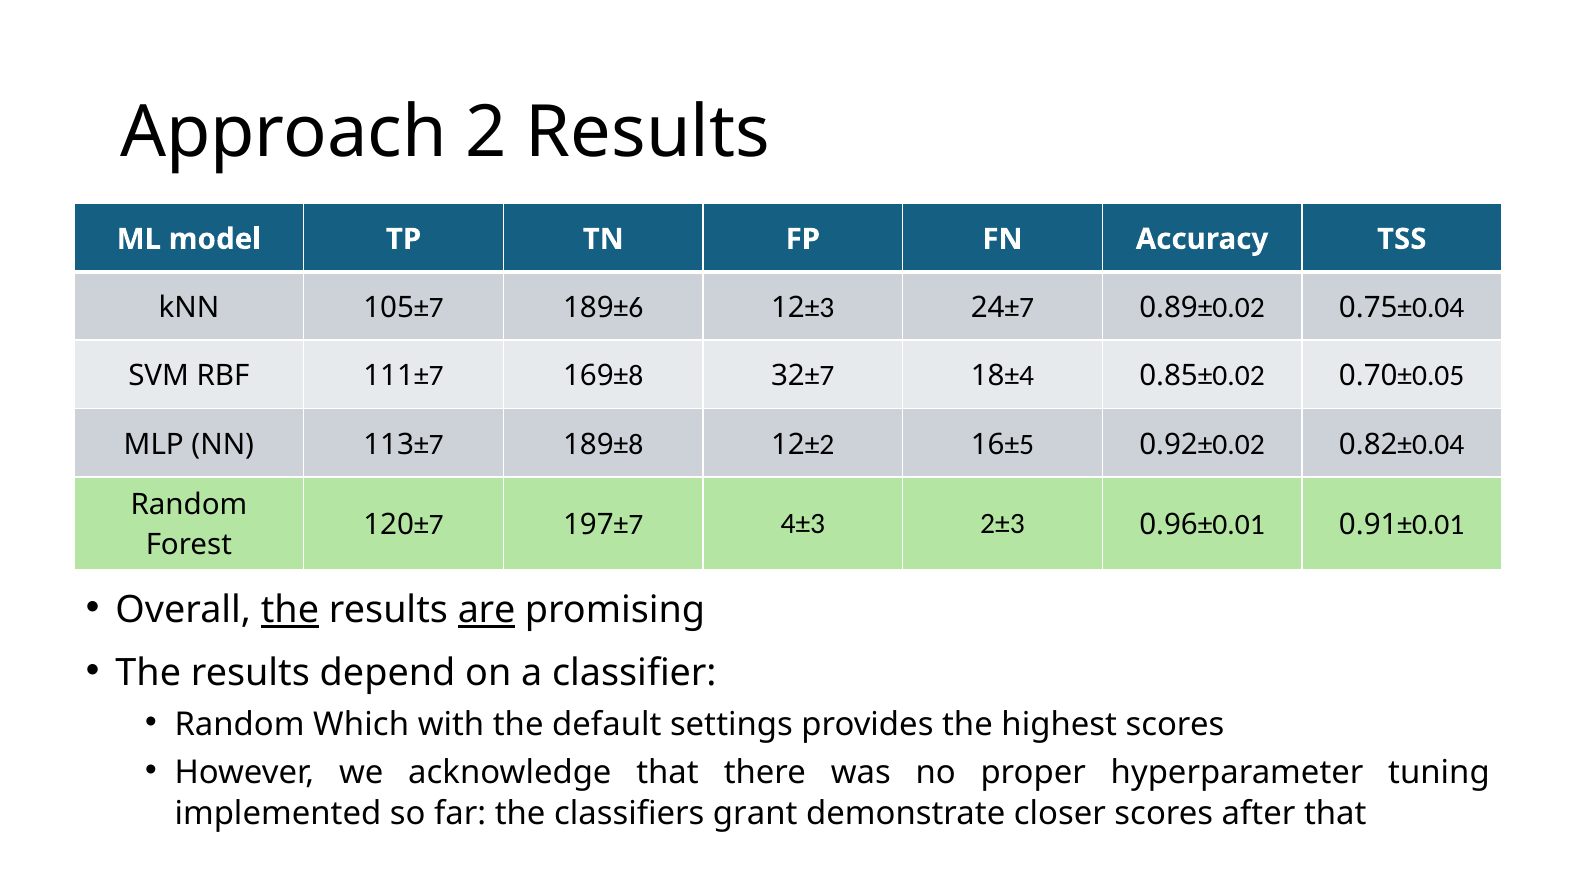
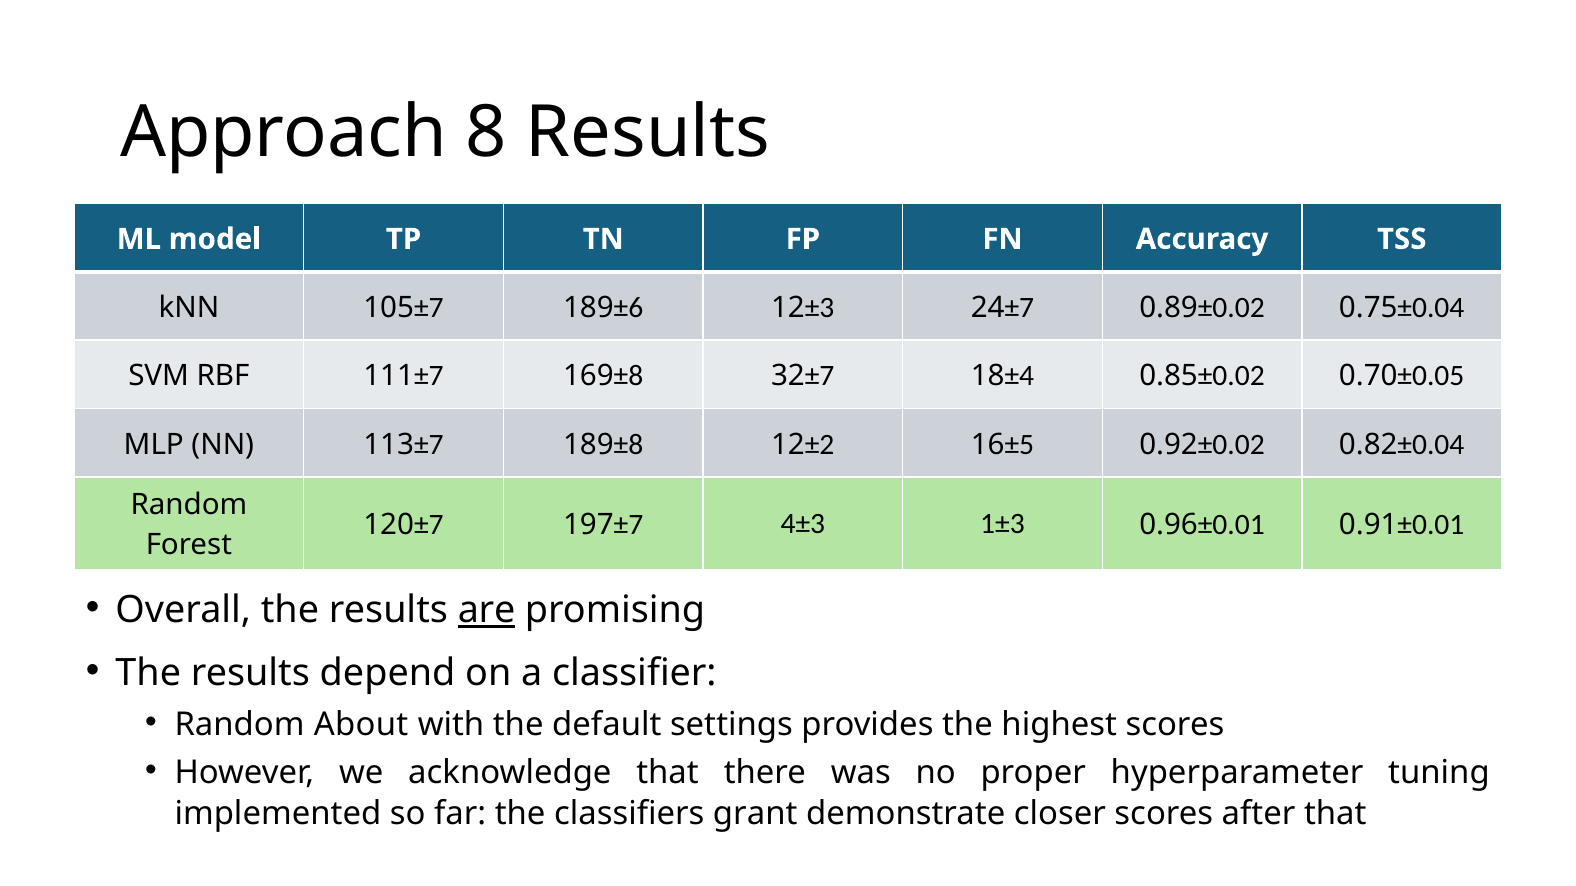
2: 2 -> 8
2±3: 2±3 -> 1±3
the at (290, 611) underline: present -> none
Which: Which -> About
